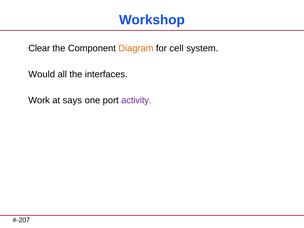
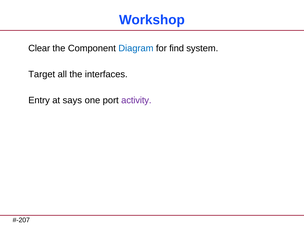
Diagram colour: orange -> blue
cell: cell -> find
Would: Would -> Target
Work: Work -> Entry
